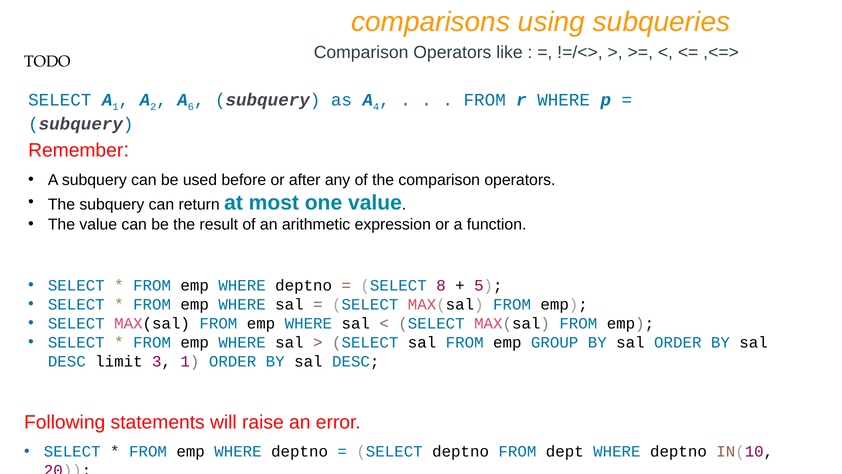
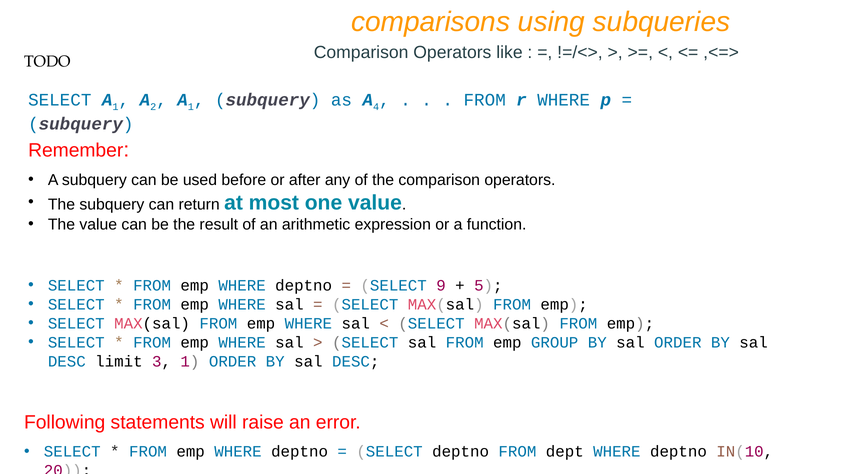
6 at (191, 107): 6 -> 1
8: 8 -> 9
